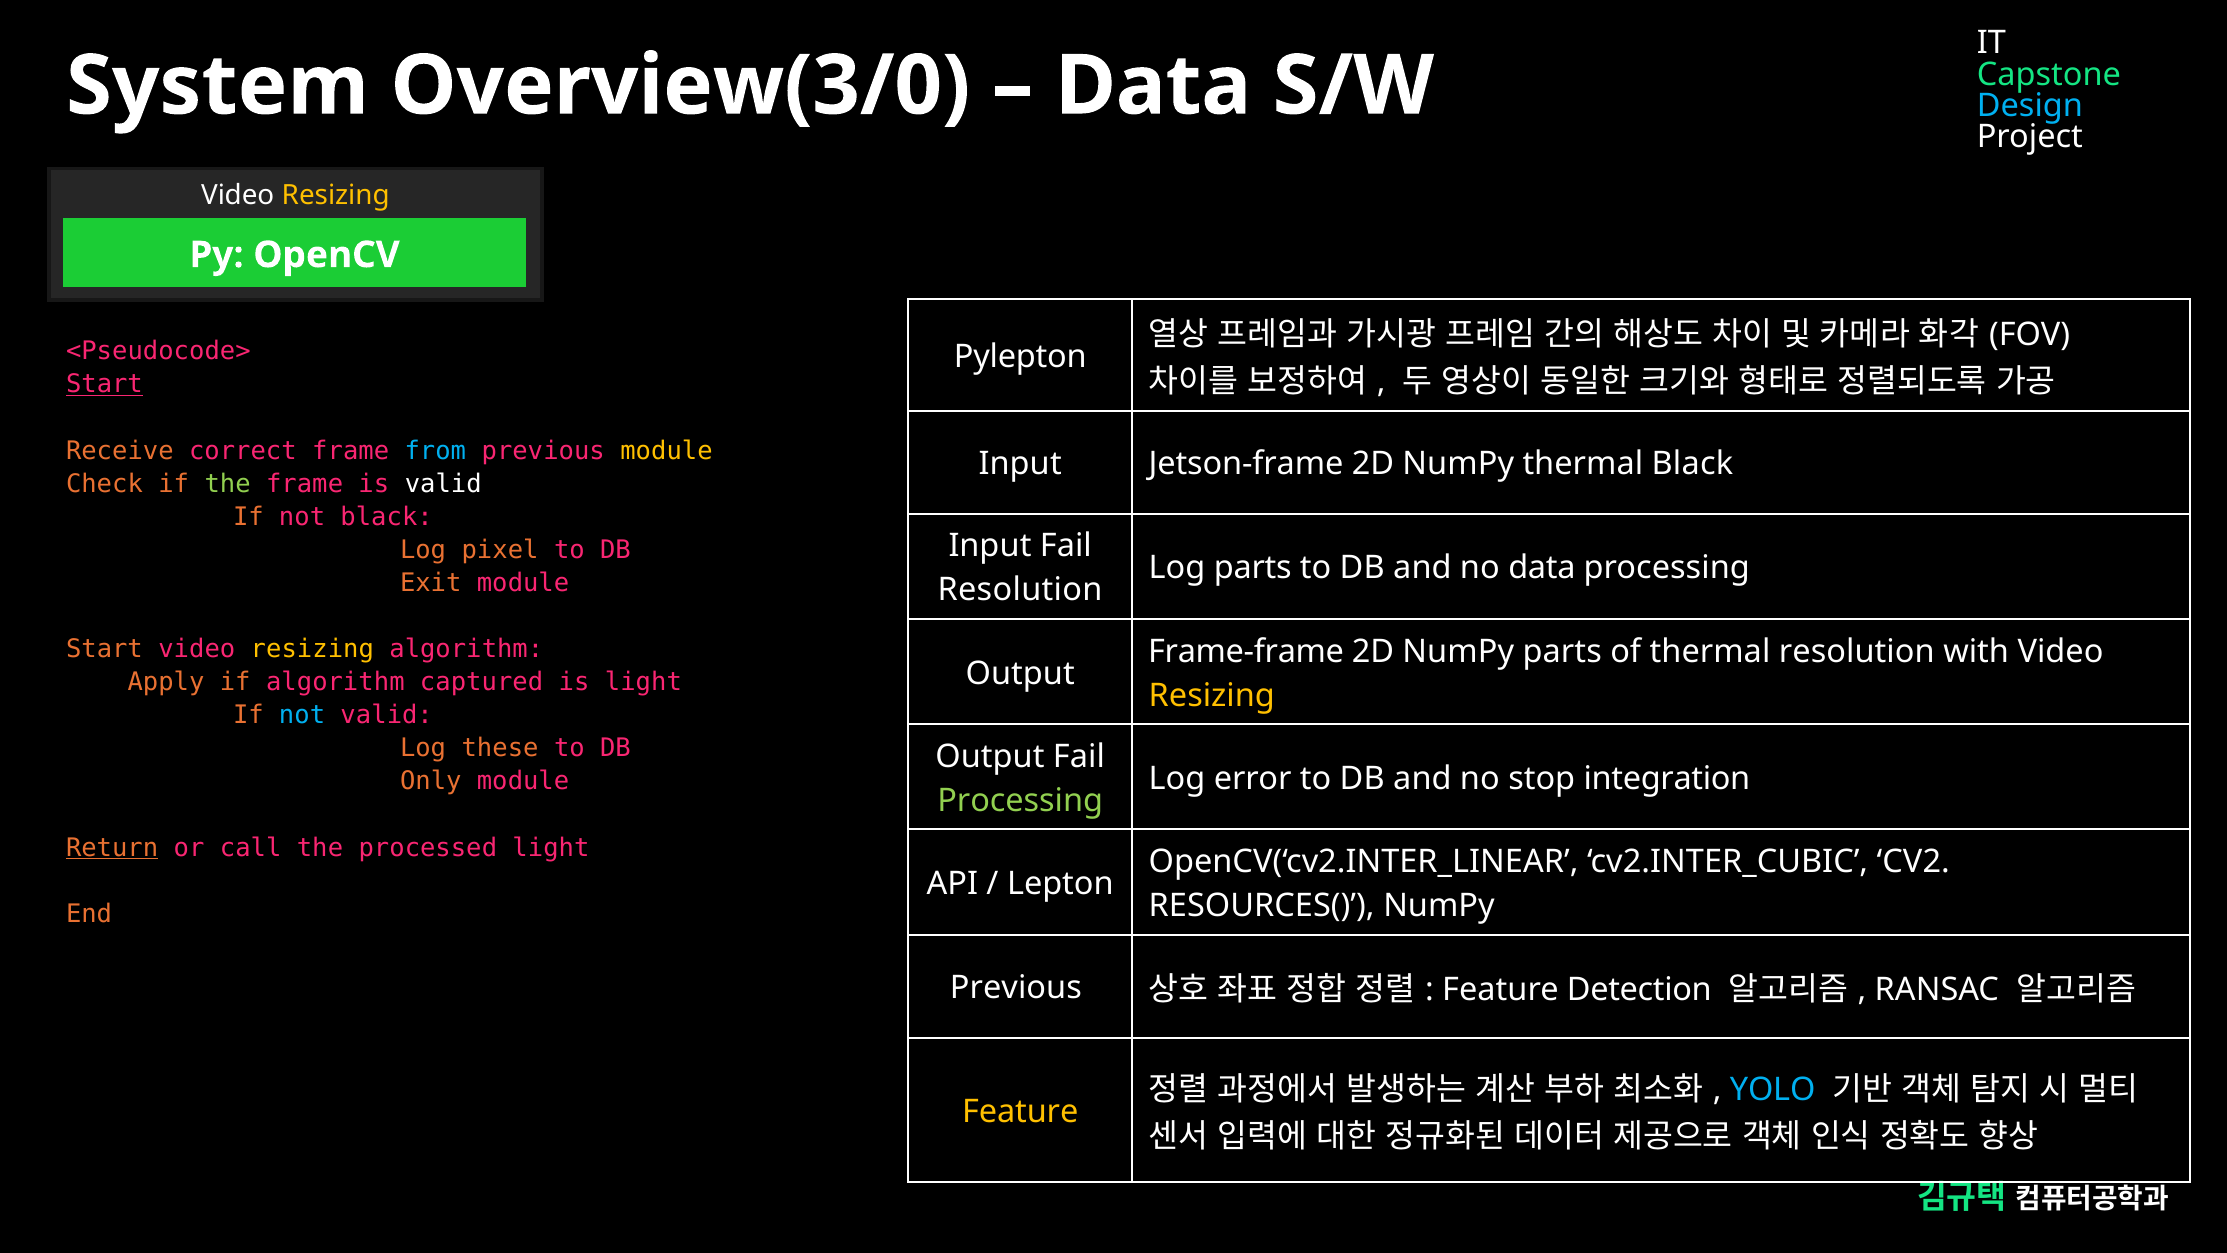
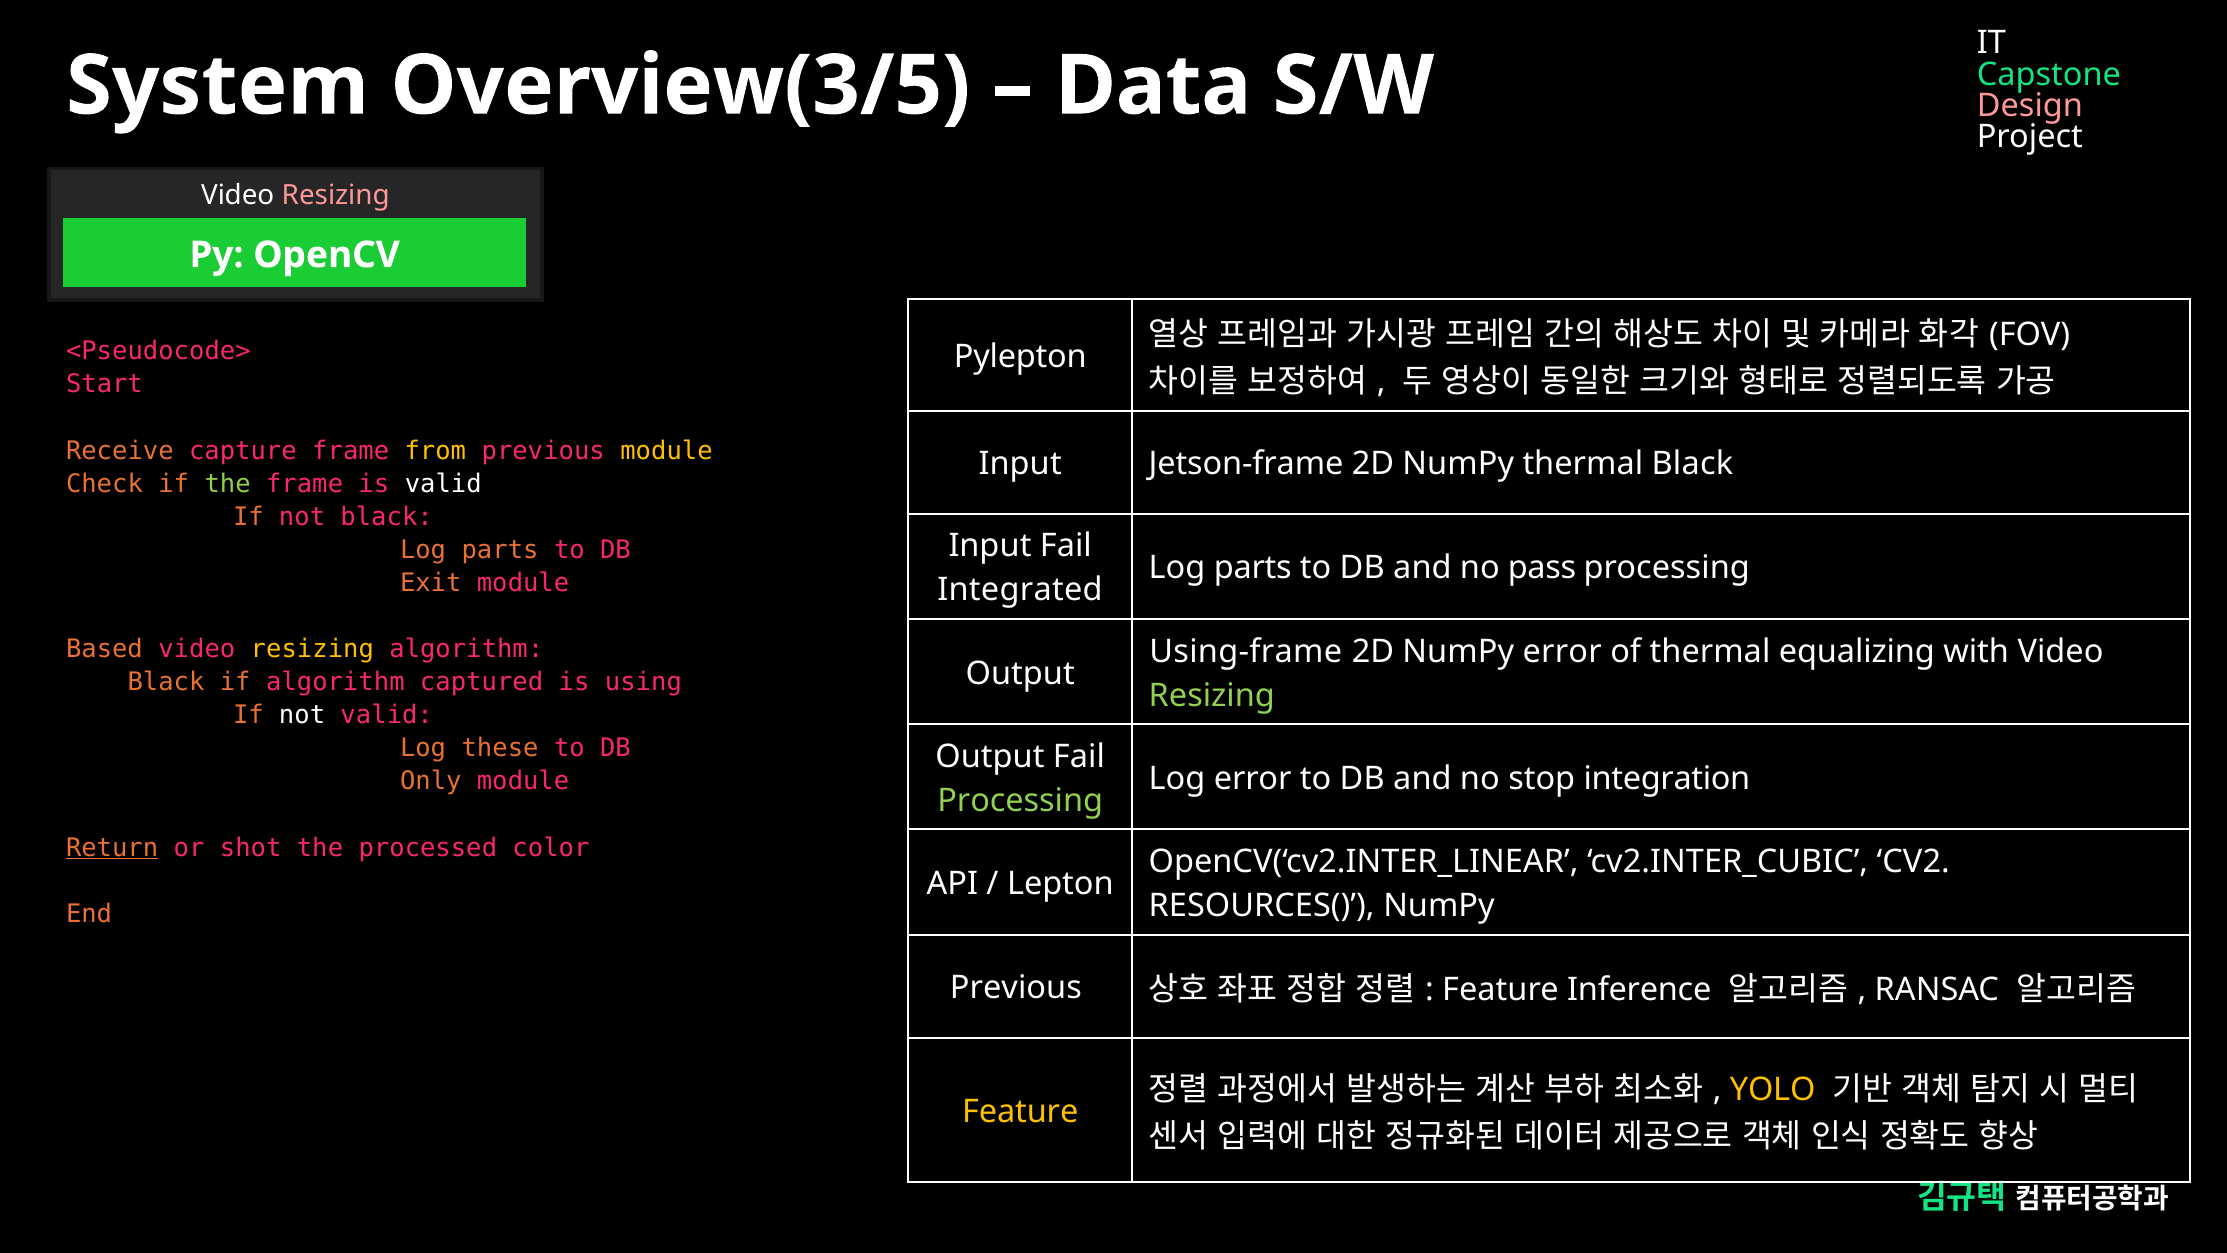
Overview(3/0: Overview(3/0 -> Overview(3/5
Design colour: light blue -> pink
Resizing at (336, 195) colour: yellow -> pink
Start at (104, 384) underline: present -> none
correct: correct -> capture
from colour: light blue -> yellow
pixel at (500, 550): pixel -> parts
no data: data -> pass
Resolution at (1020, 590): Resolution -> Integrated
Start at (104, 649): Start -> Based
Frame-frame: Frame-frame -> Using-frame
NumPy parts: parts -> error
thermal resolution: resolution -> equalizing
Apply at (166, 682): Apply -> Black
is light: light -> using
Resizing at (1212, 695) colour: yellow -> light green
not at (302, 715) colour: light blue -> white
call: call -> shot
processed light: light -> color
Detection: Detection -> Inference
YOLO colour: light blue -> yellow
